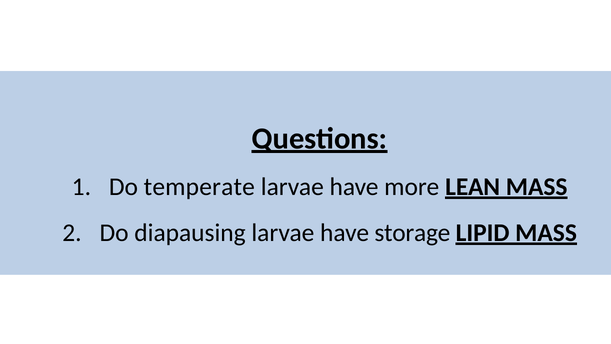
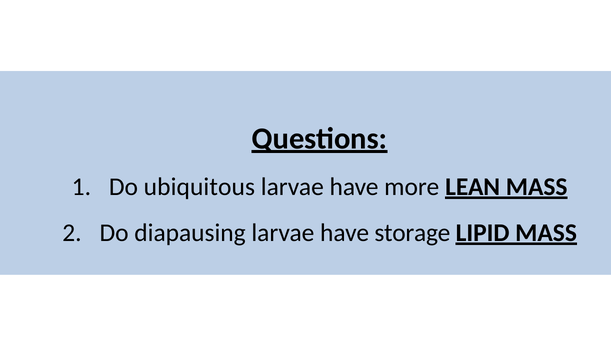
temperate: temperate -> ubiquitous
